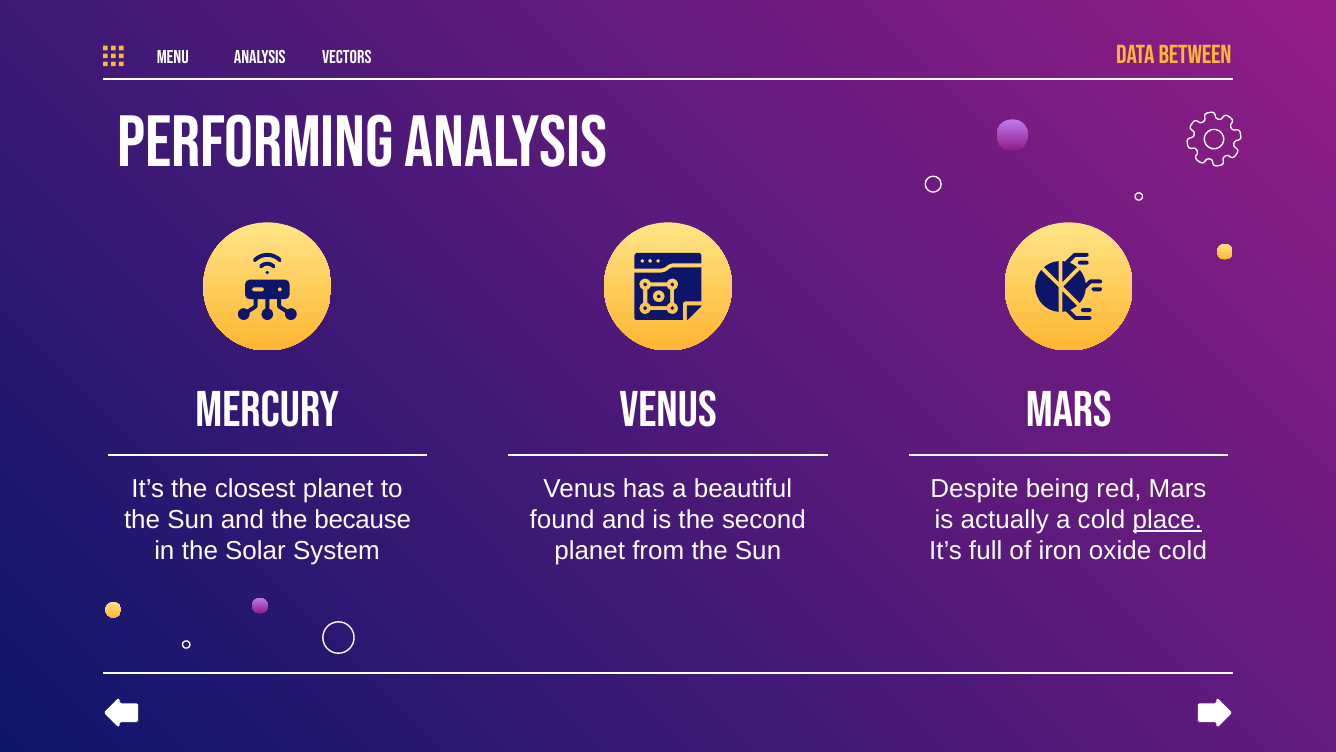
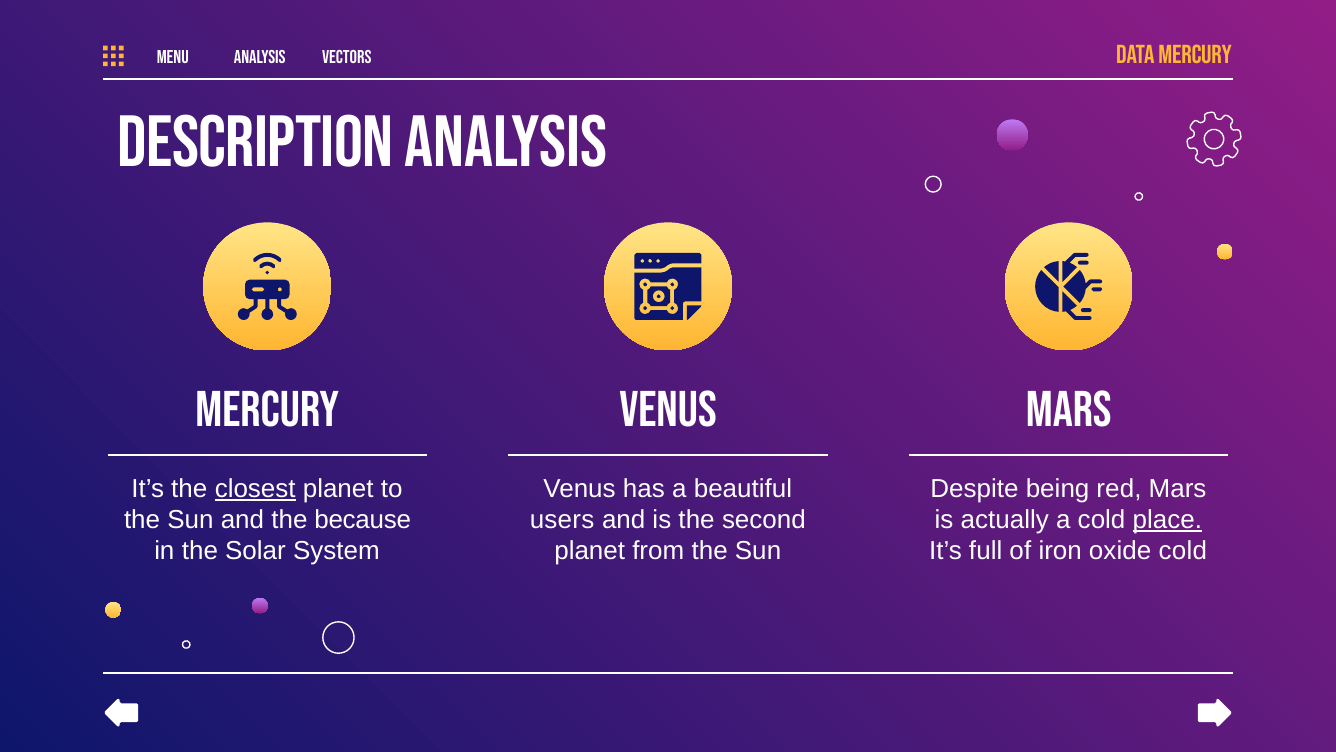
Data BETWEEN: BETWEEN -> MERCURY
PERFORMING: PERFORMING -> DESCRIPTION
closest underline: none -> present
found: found -> users
